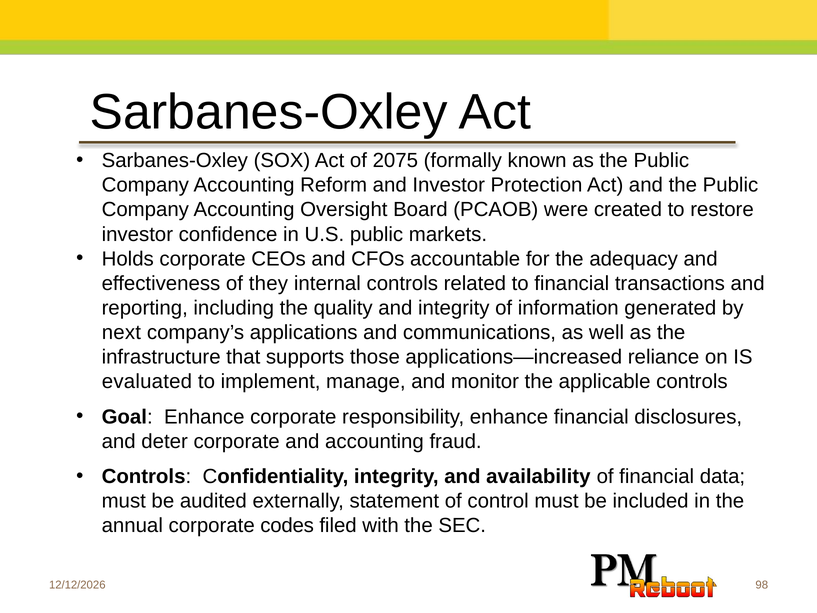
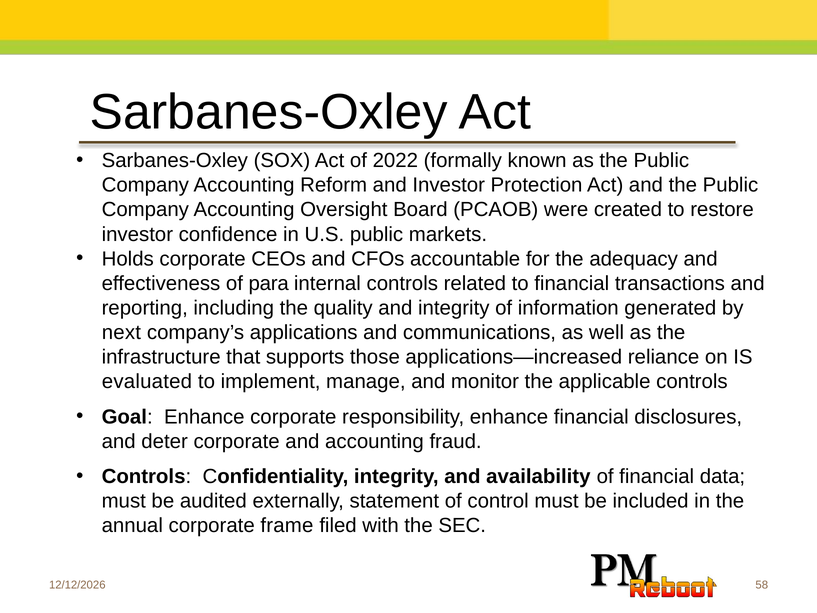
2075: 2075 -> 2022
they: they -> para
codes: codes -> frame
98: 98 -> 58
